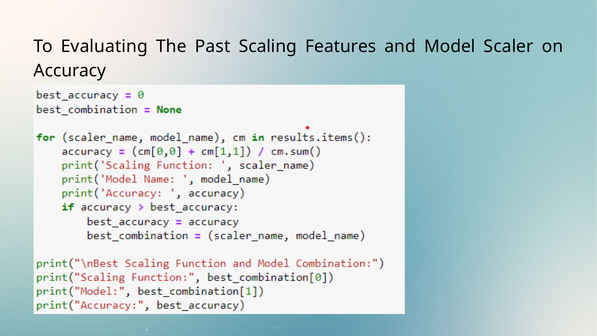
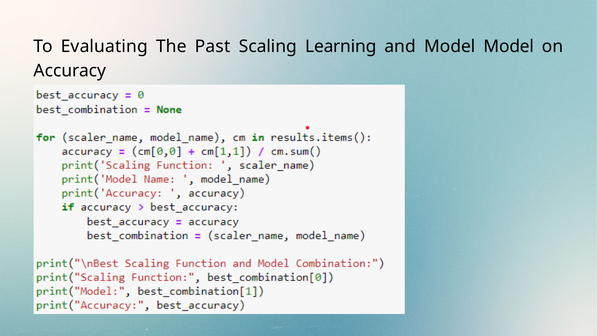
Features: Features -> Learning
Model Scaler: Scaler -> Model
